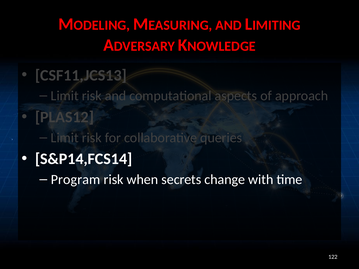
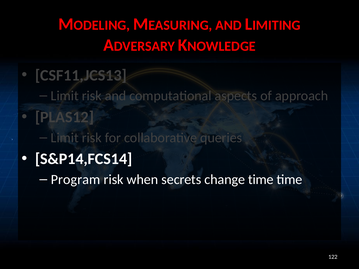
change with: with -> time
